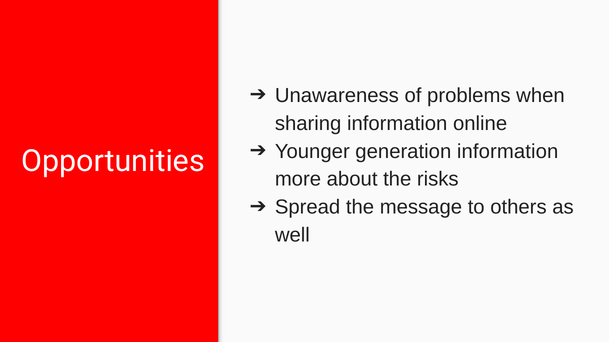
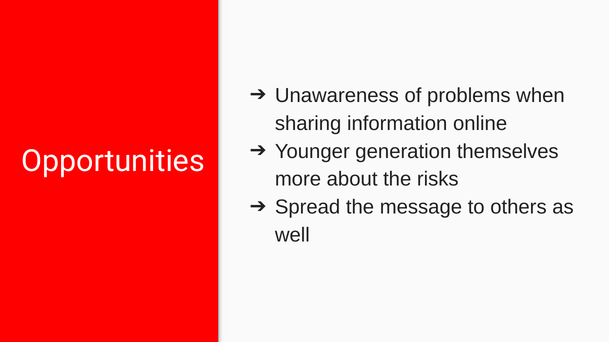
generation information: information -> themselves
